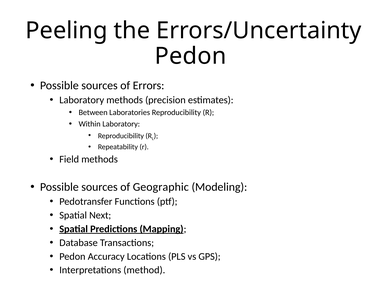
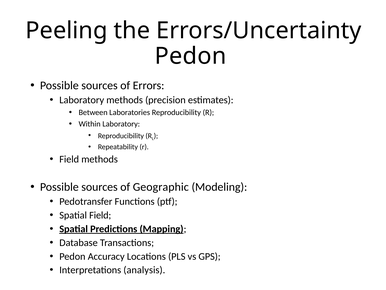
Spatial Next: Next -> Field
method: method -> analysis
